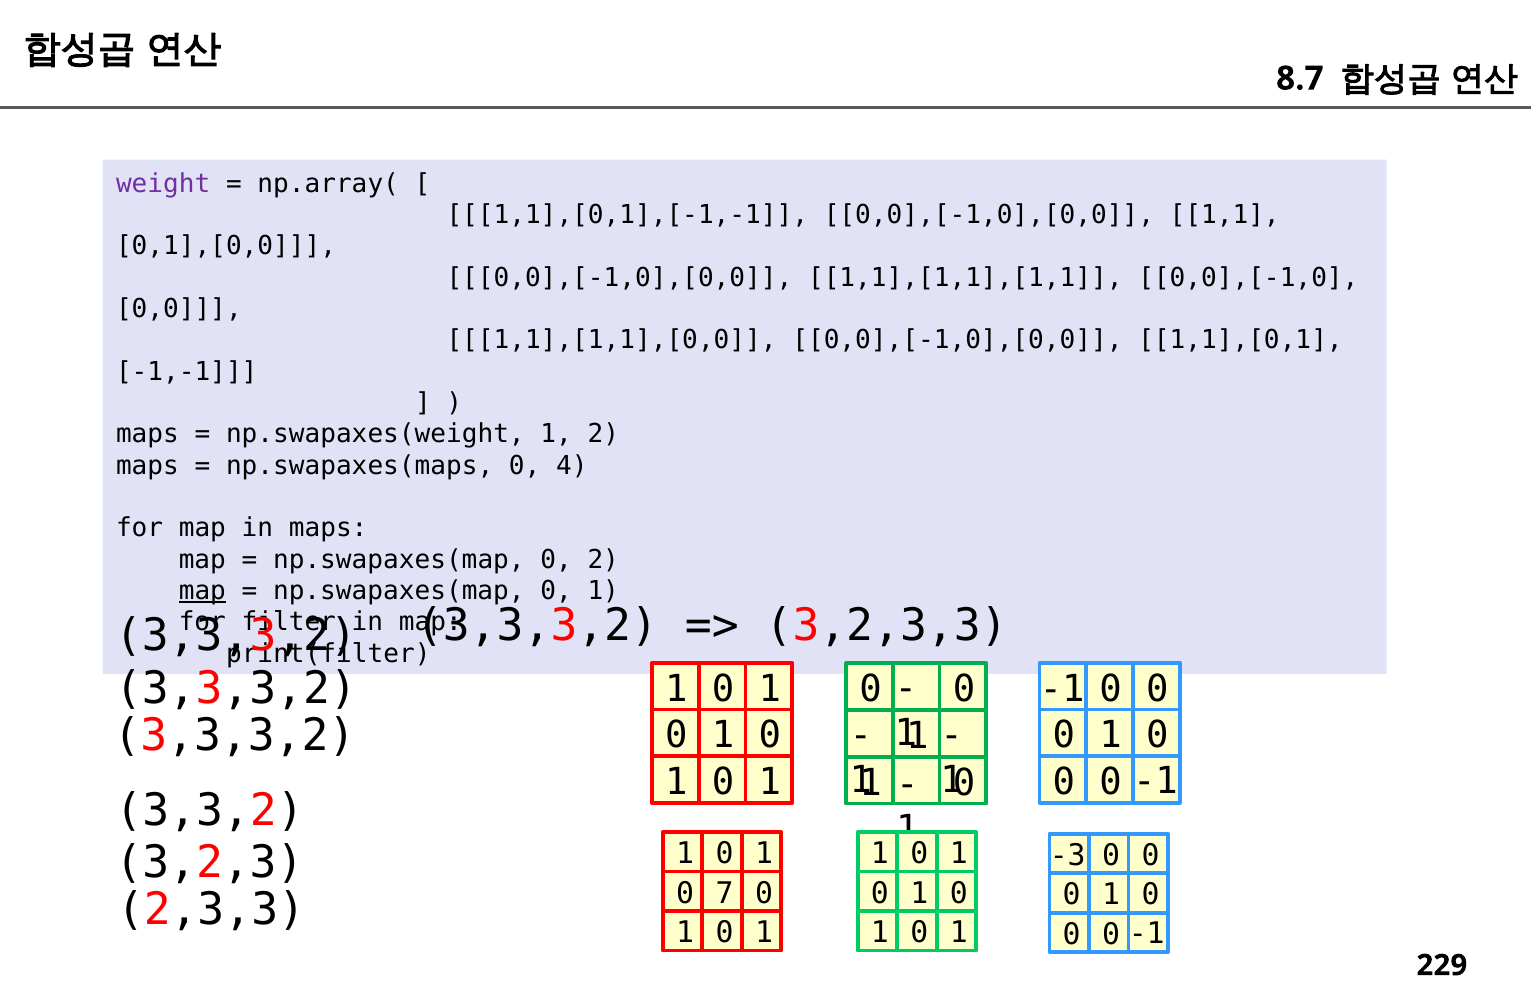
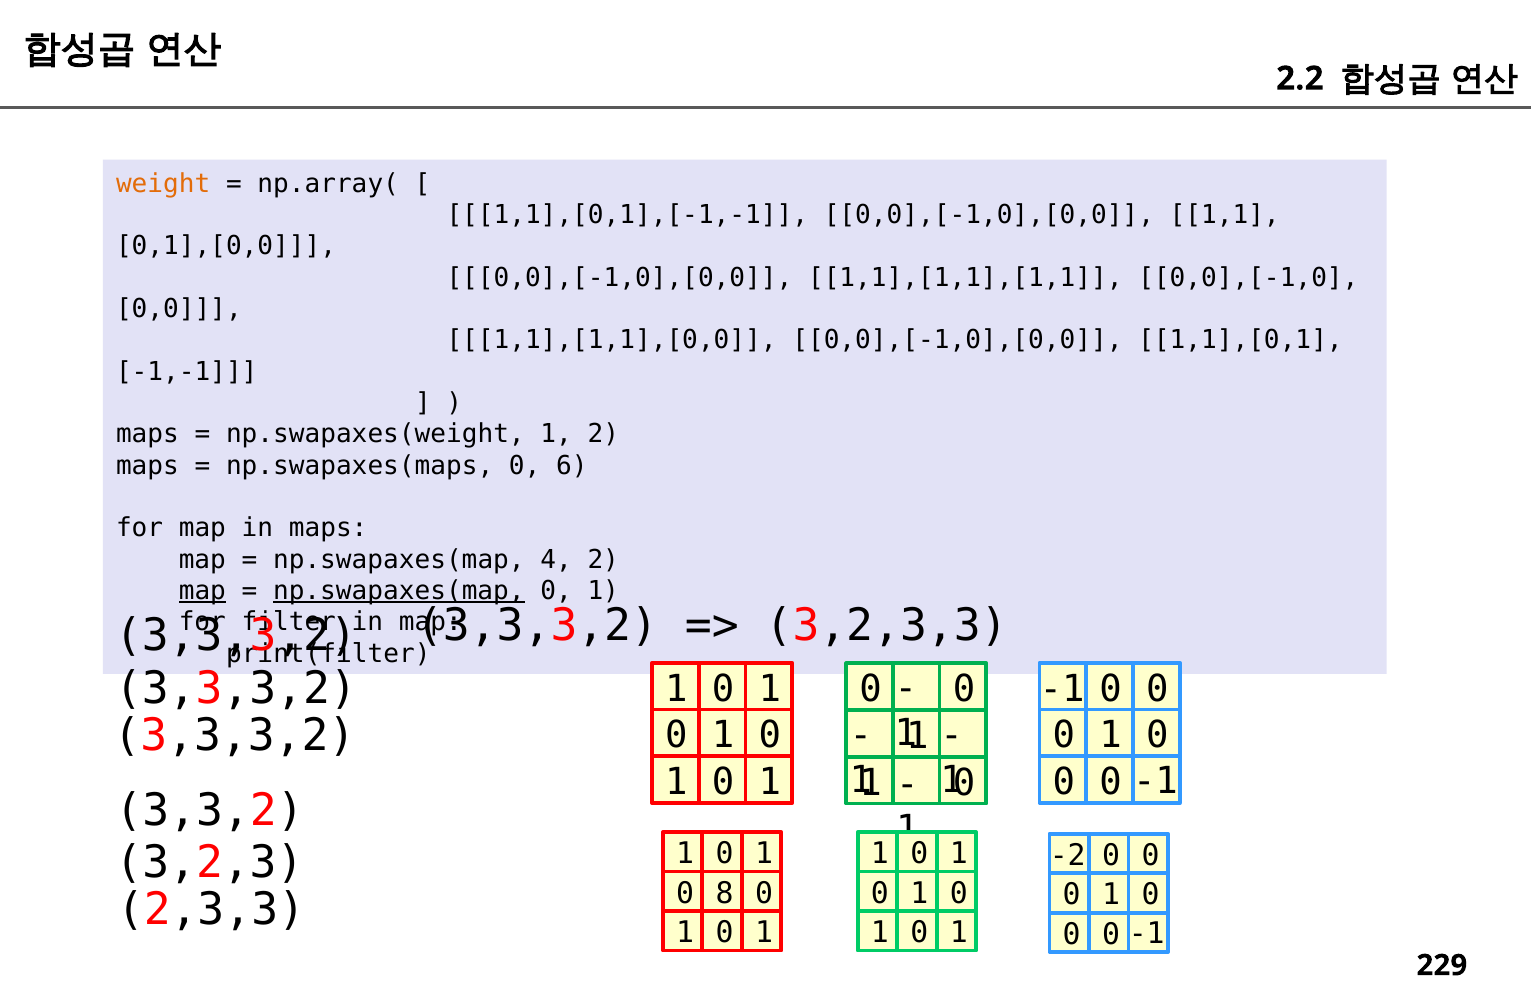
8.7: 8.7 -> 2.2
weight colour: purple -> orange
4: 4 -> 6
0 at (556, 559): 0 -> 4
np.swapaxes(map at (399, 591) underline: none -> present
-3: -3 -> -2
7: 7 -> 8
